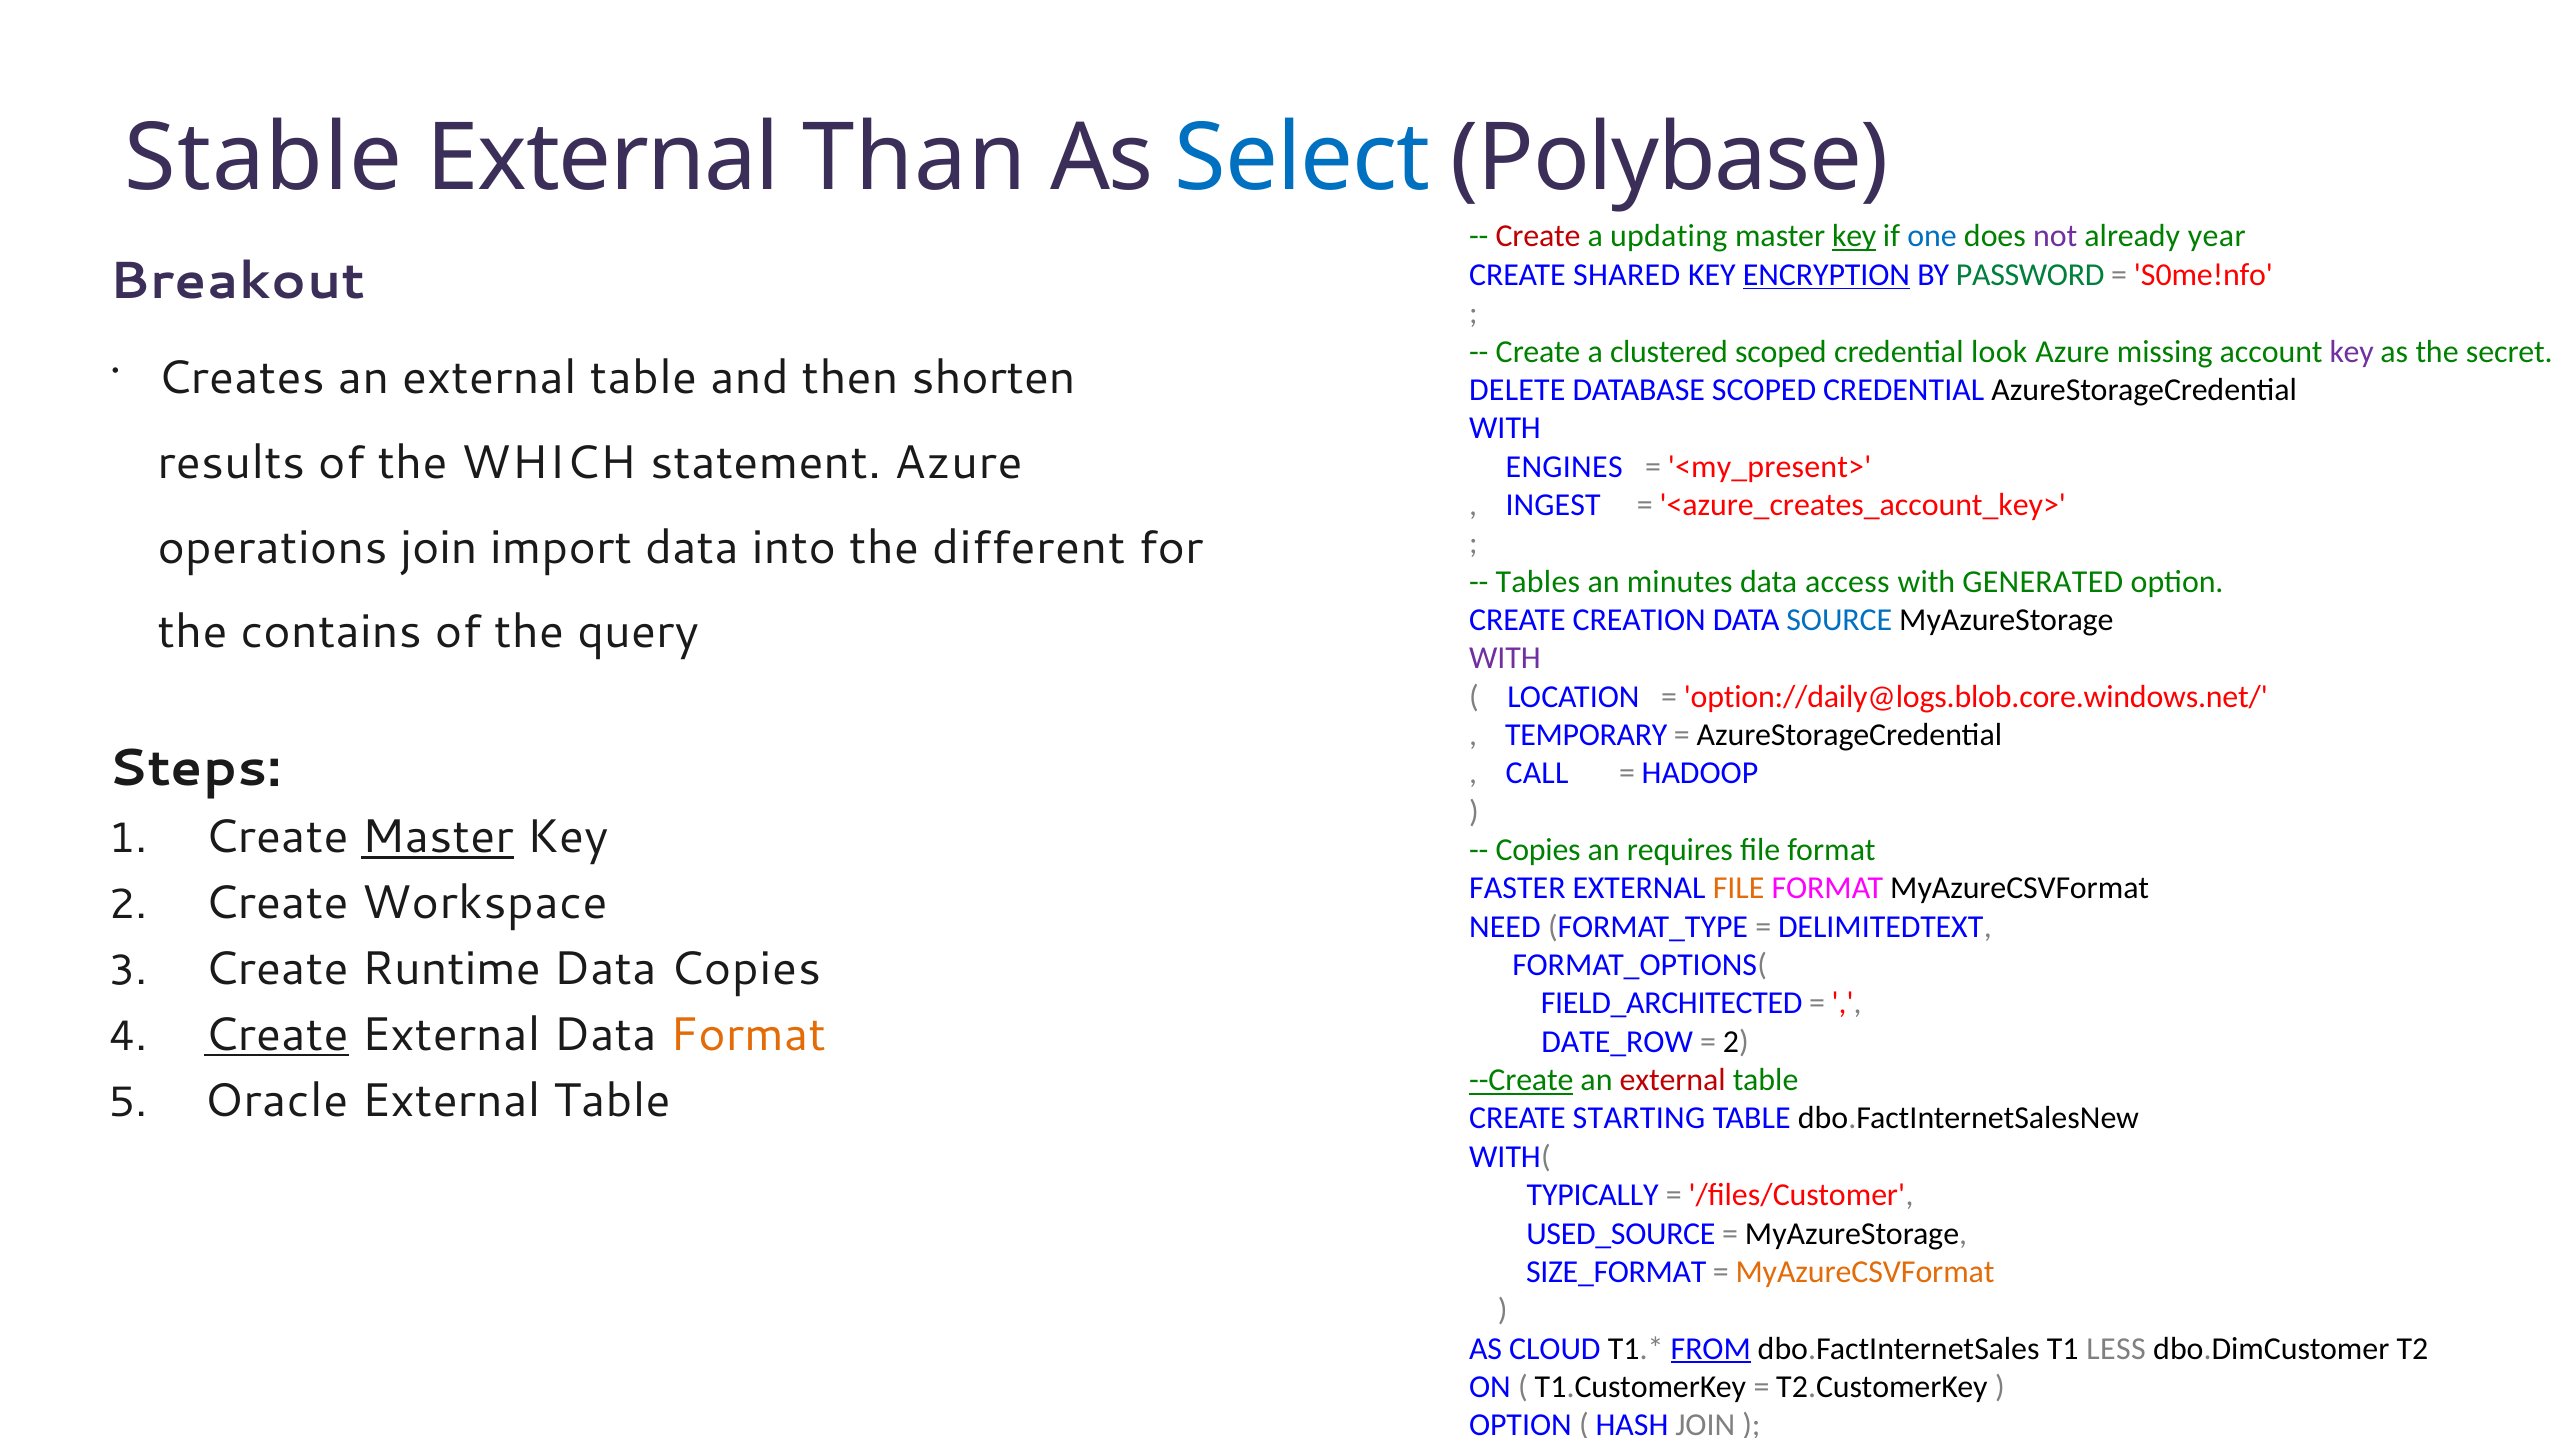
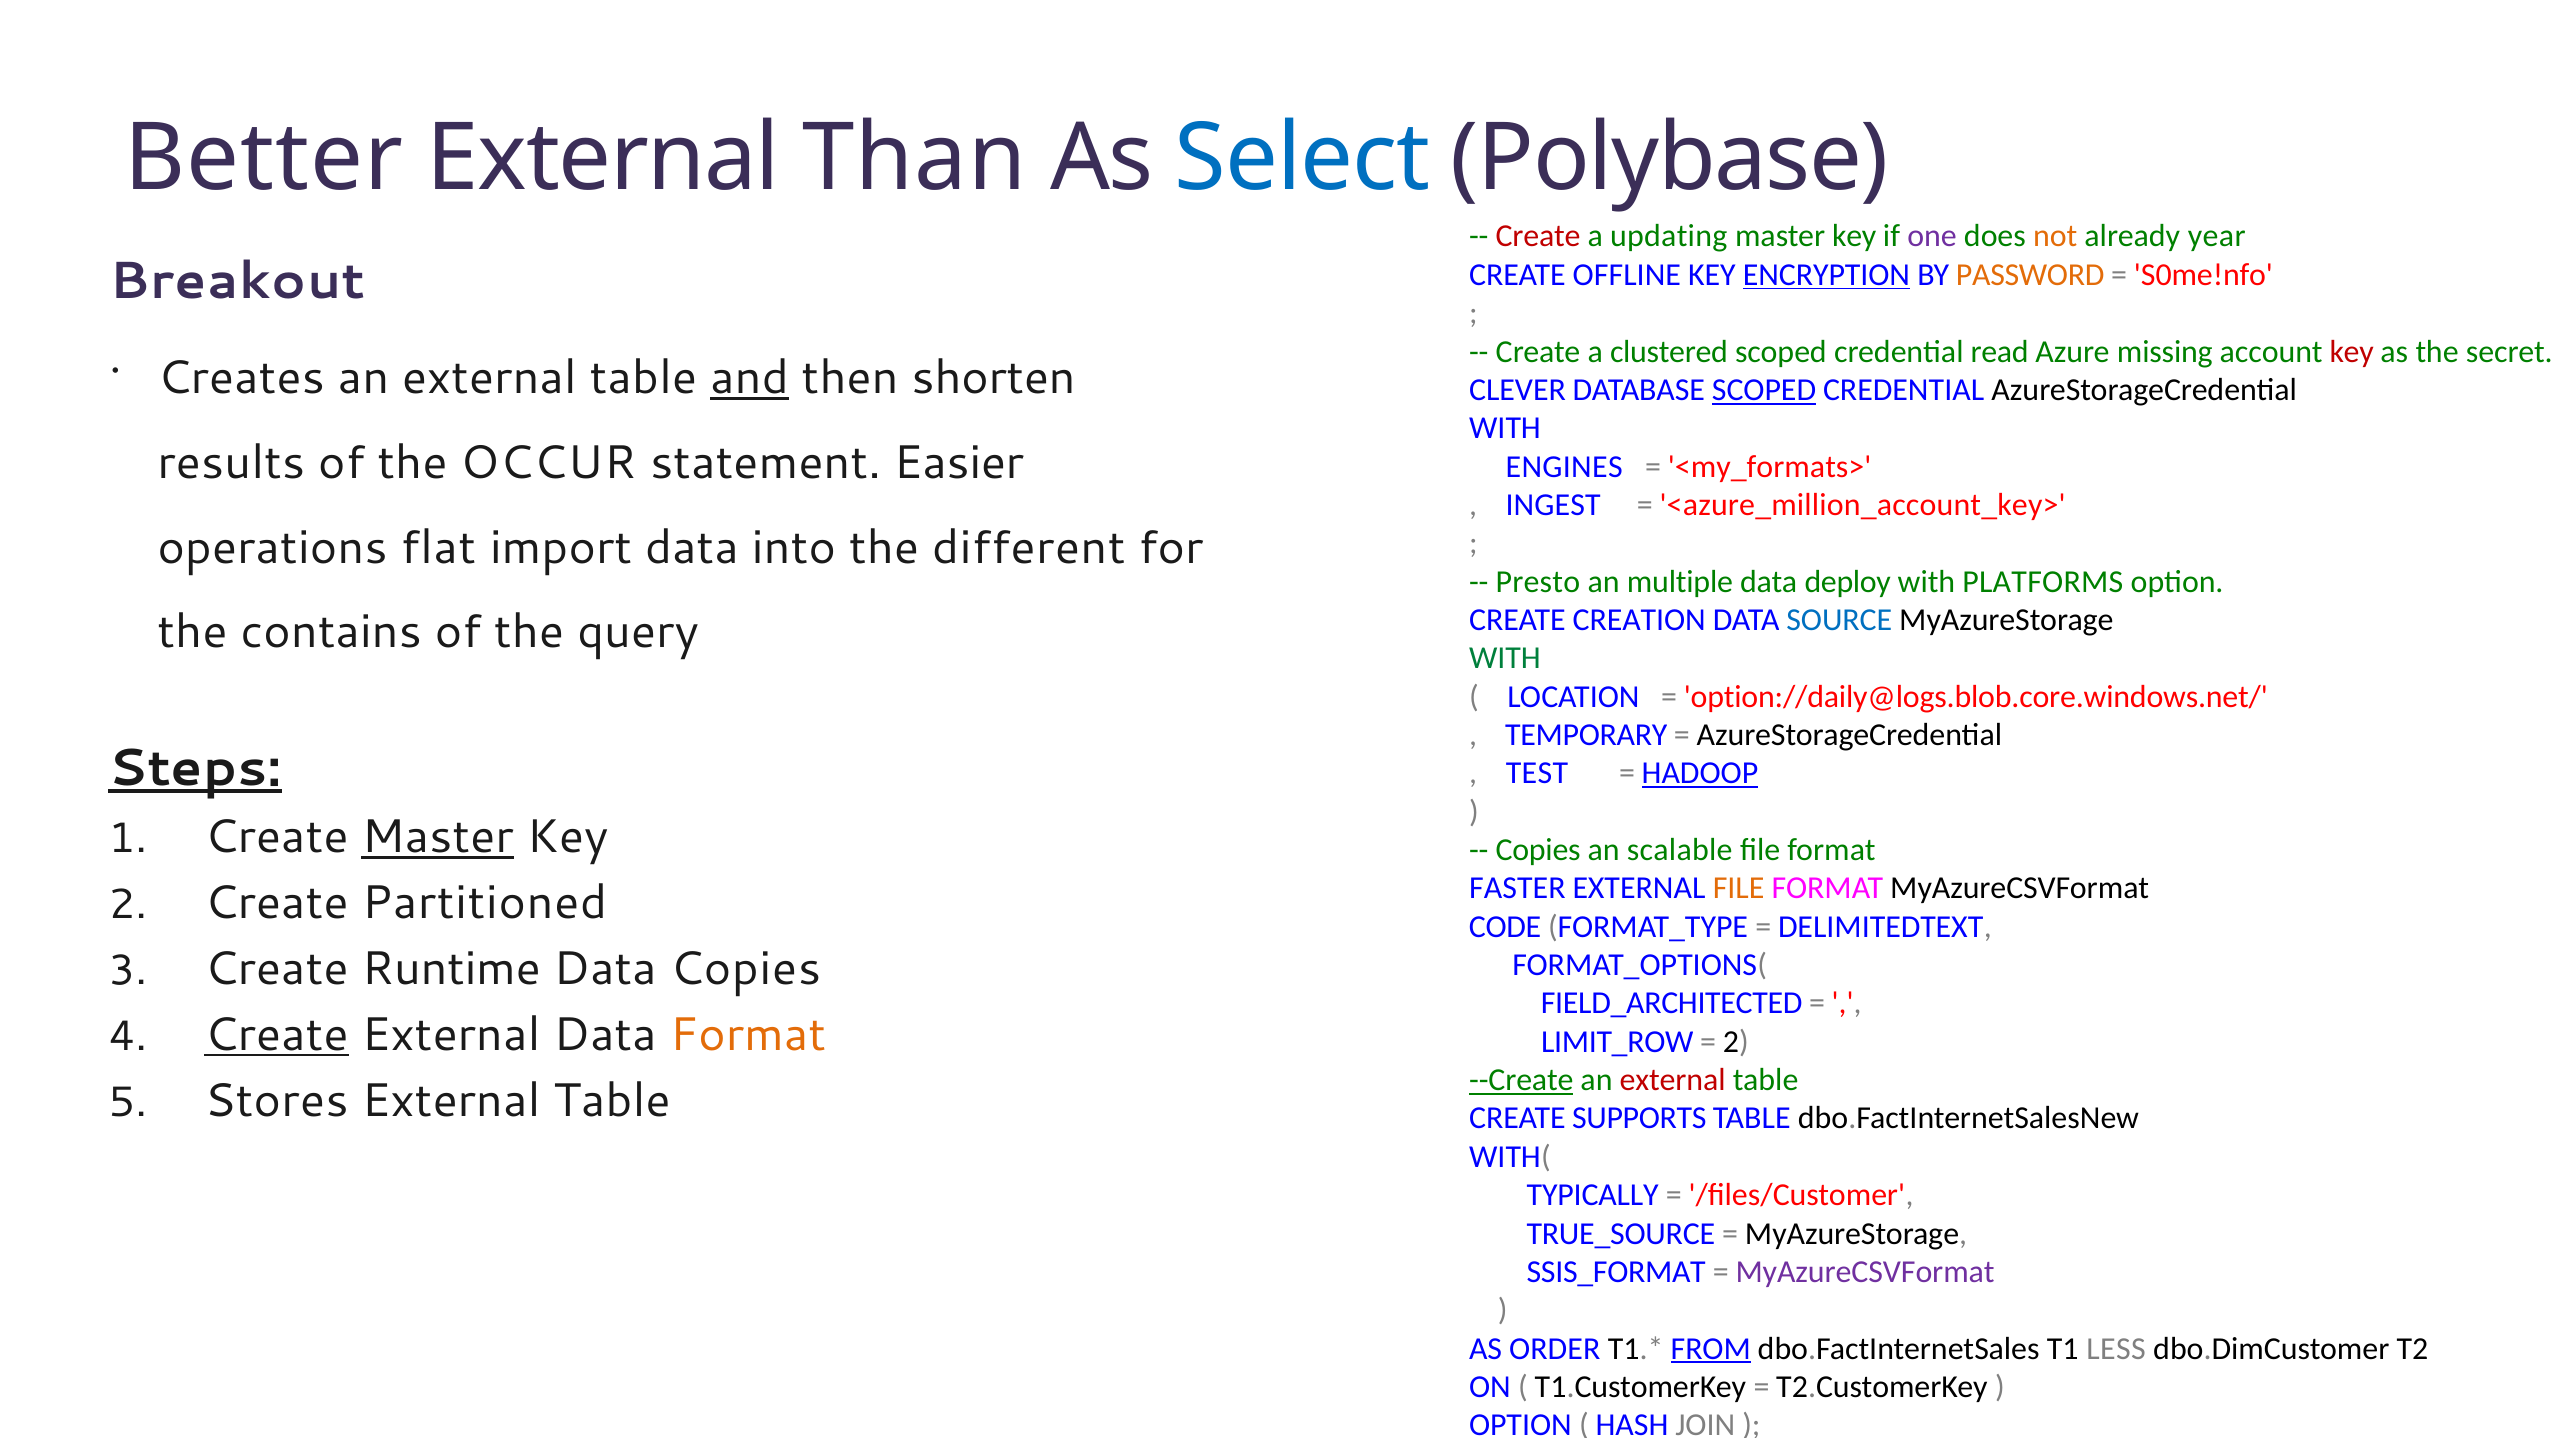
Stable: Stable -> Better
key at (1854, 236) underline: present -> none
one colour: blue -> purple
not colour: purple -> orange
SHARED: SHARED -> OFFLINE
PASSWORD colour: green -> orange
look: look -> read
key at (2352, 351) colour: purple -> red
and underline: none -> present
DELETE: DELETE -> CLEVER
SCOPED at (1764, 390) underline: none -> present
WHICH: WHICH -> OCCUR
statement Azure: Azure -> Easier
<my_present>: <my_present> -> <my_formats>
<azure_creates_account_key>: <azure_creates_account_key> -> <azure_million_account_key>
operations join: join -> flat
Tables: Tables -> Presto
minutes: minutes -> multiple
access: access -> deploy
GENERATED: GENERATED -> PLATFORMS
WITH at (1505, 658) colour: purple -> green
Steps underline: none -> present
CALL: CALL -> TEST
HADOOP underline: none -> present
requires: requires -> scalable
Workspace: Workspace -> Partitioned
NEED: NEED -> CODE
DATE_ROW: DATE_ROW -> LIMIT_ROW
Oracle: Oracle -> Stores
STARTING: STARTING -> SUPPORTS
USED_SOURCE: USED_SOURCE -> TRUE_SOURCE
SIZE_FORMAT: SIZE_FORMAT -> SSIS_FORMAT
MyAzureCSVFormat at (1865, 1272) colour: orange -> purple
CLOUD: CLOUD -> ORDER
